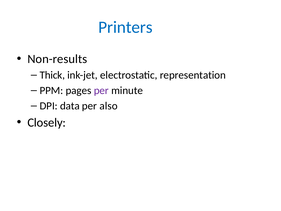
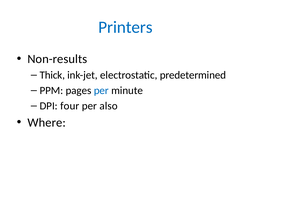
representation: representation -> predetermined
per at (101, 90) colour: purple -> blue
data: data -> four
Closely: Closely -> Where
